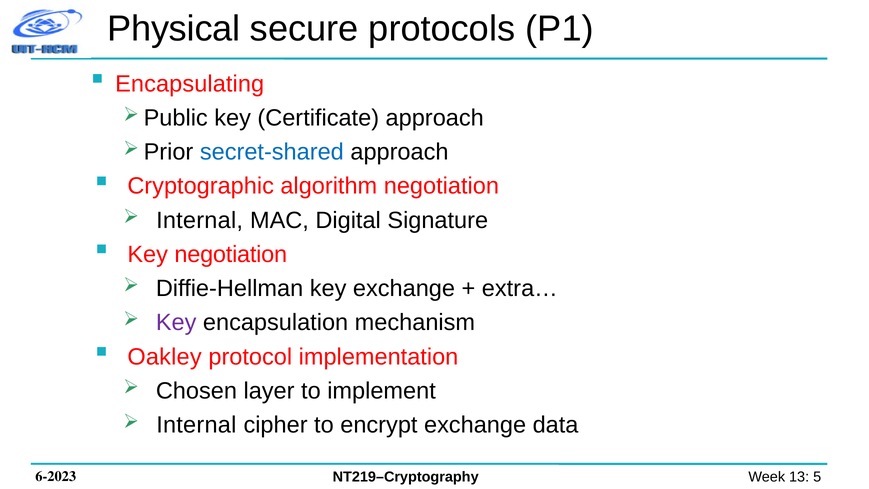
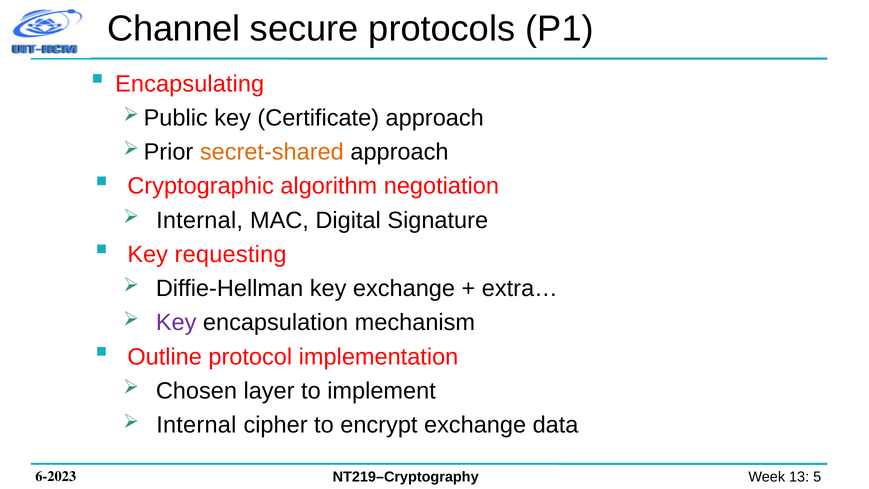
Physical: Physical -> Channel
secret-shared colour: blue -> orange
Key negotiation: negotiation -> requesting
Oakley: Oakley -> Outline
